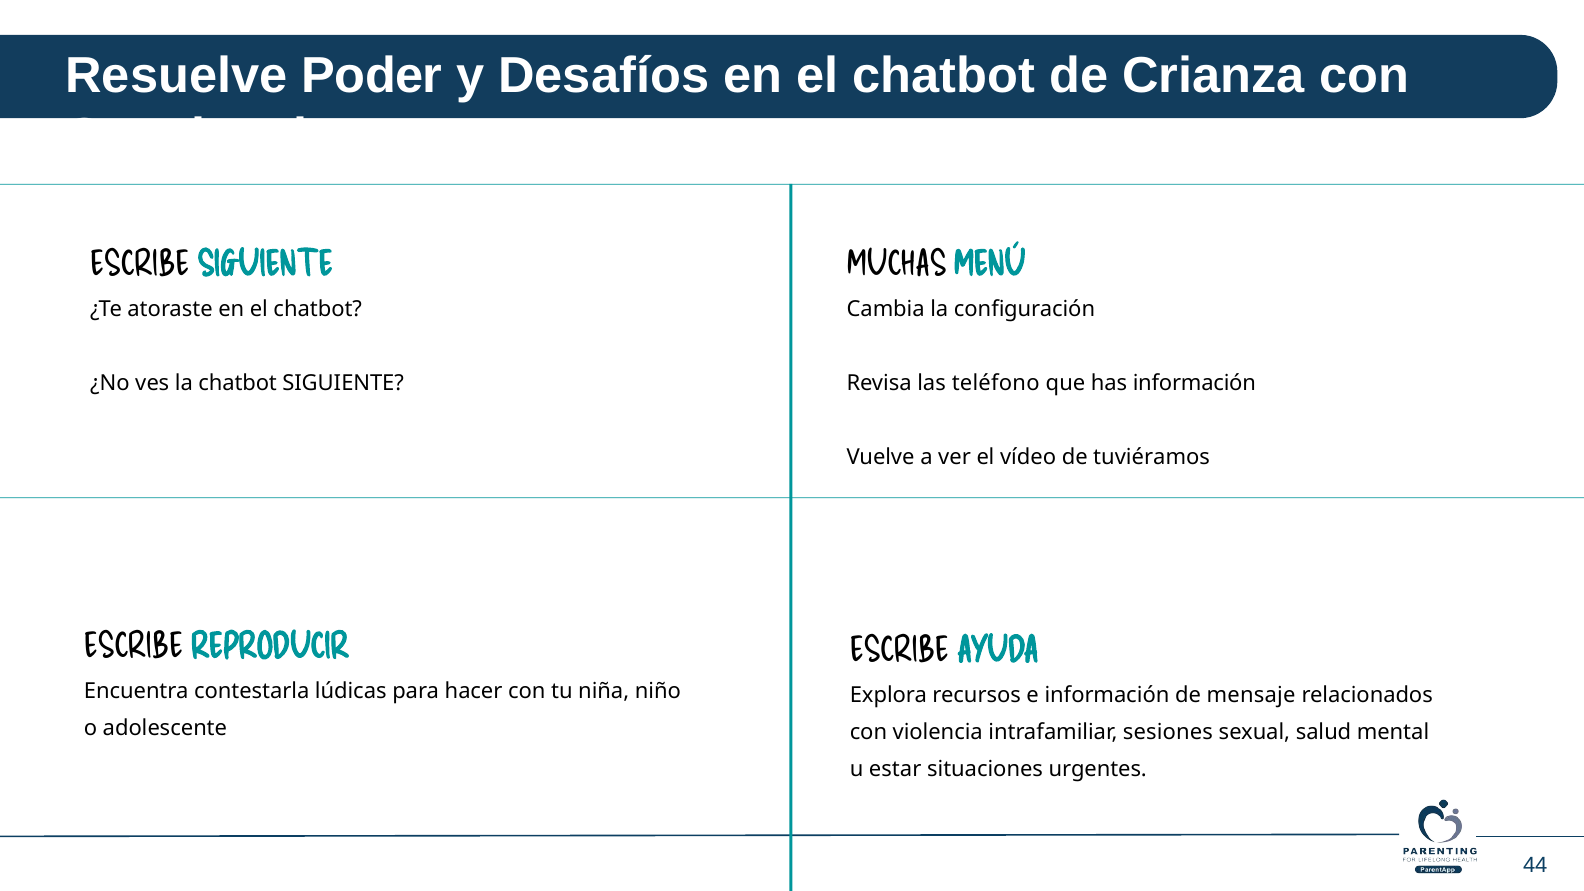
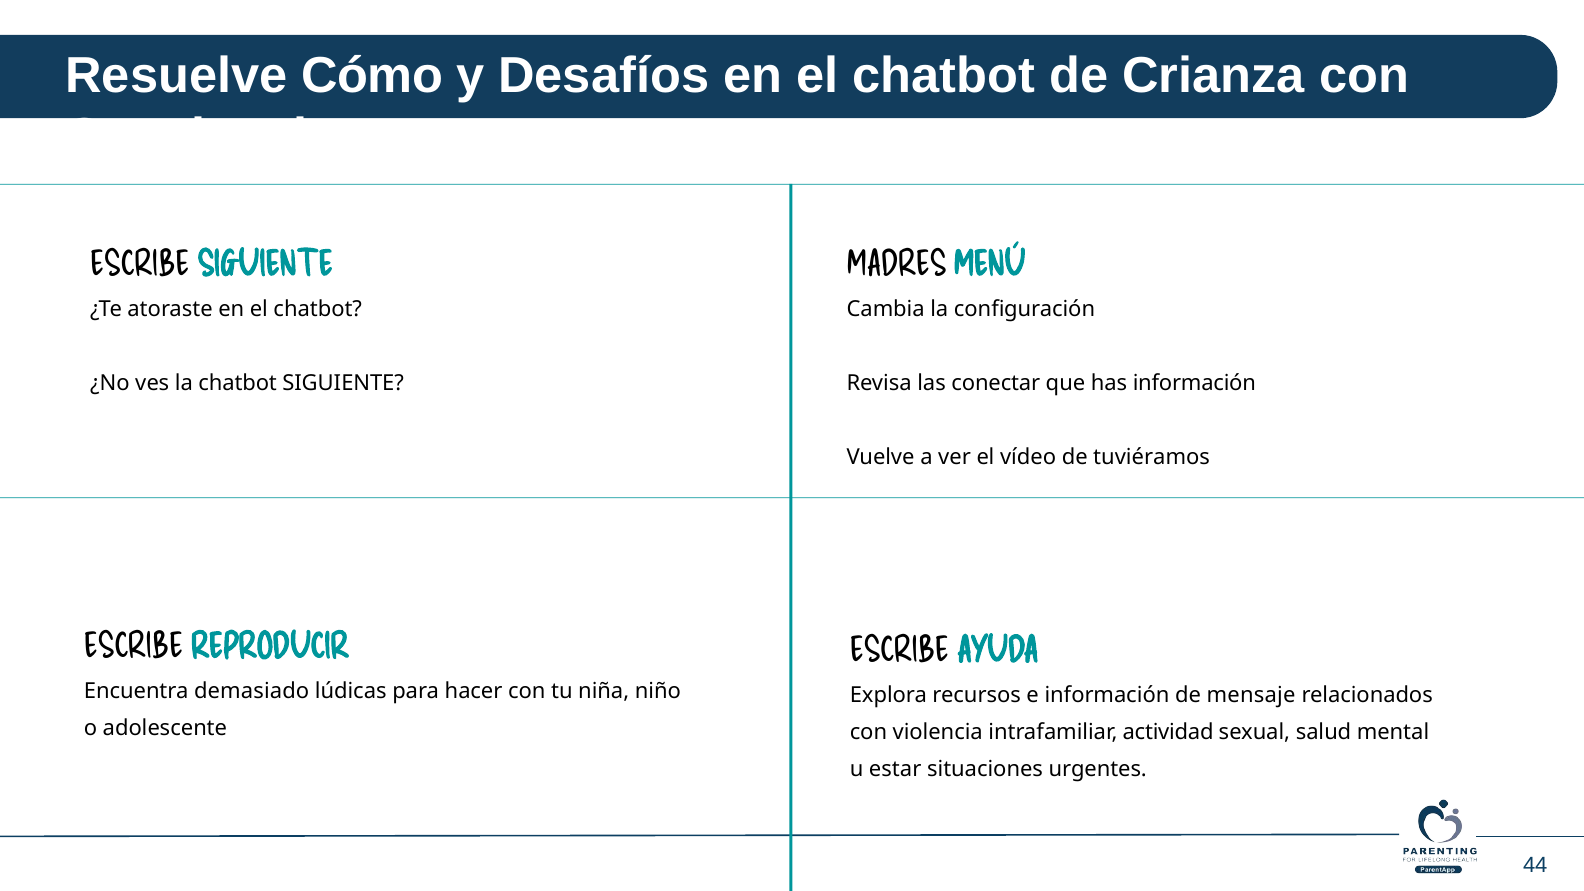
Poder: Poder -> Cómo
MUCHAS: MUCHAS -> MADRES
teléfono: teléfono -> conectar
contestarla: contestarla -> demasiado
sesiones: sesiones -> actividad
